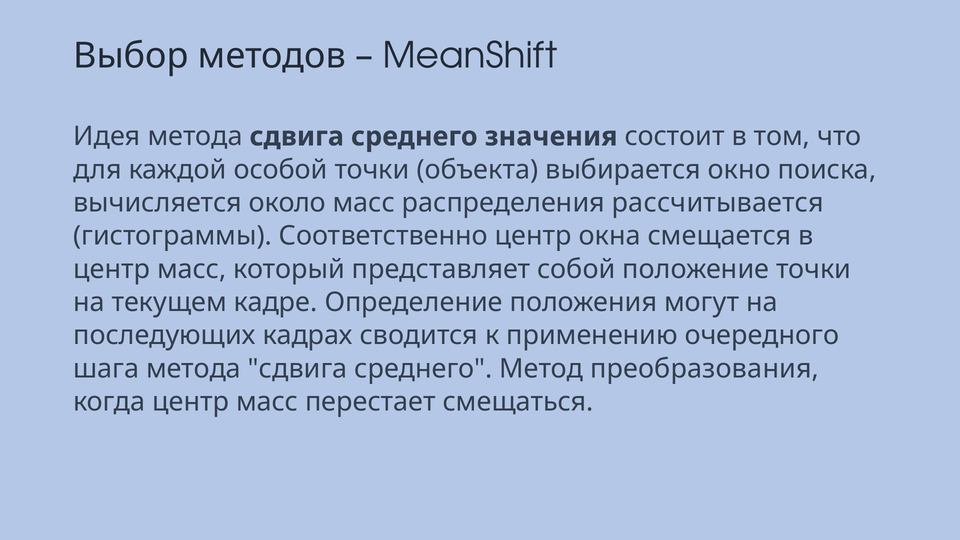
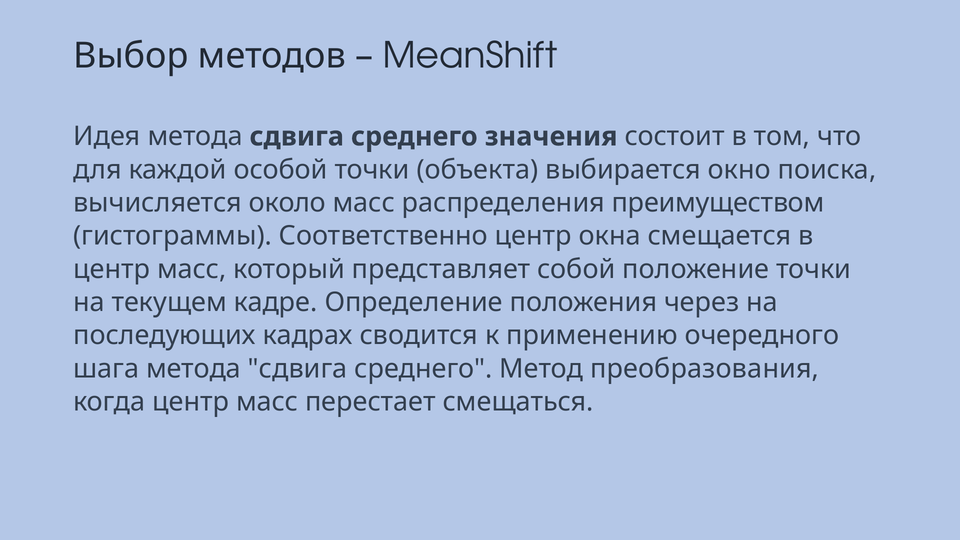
рассчитывается: рассчитывается -> преимуществом
могут: могут -> через
